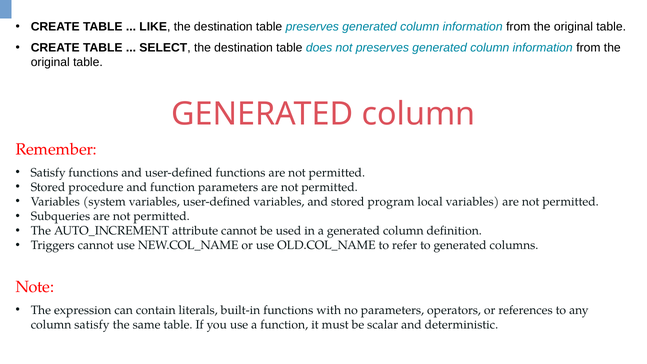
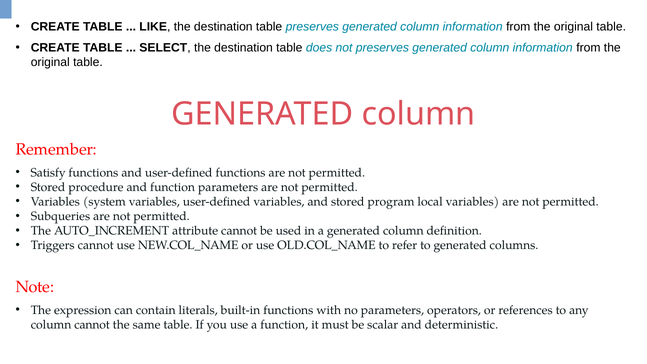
column satisfy: satisfy -> cannot
